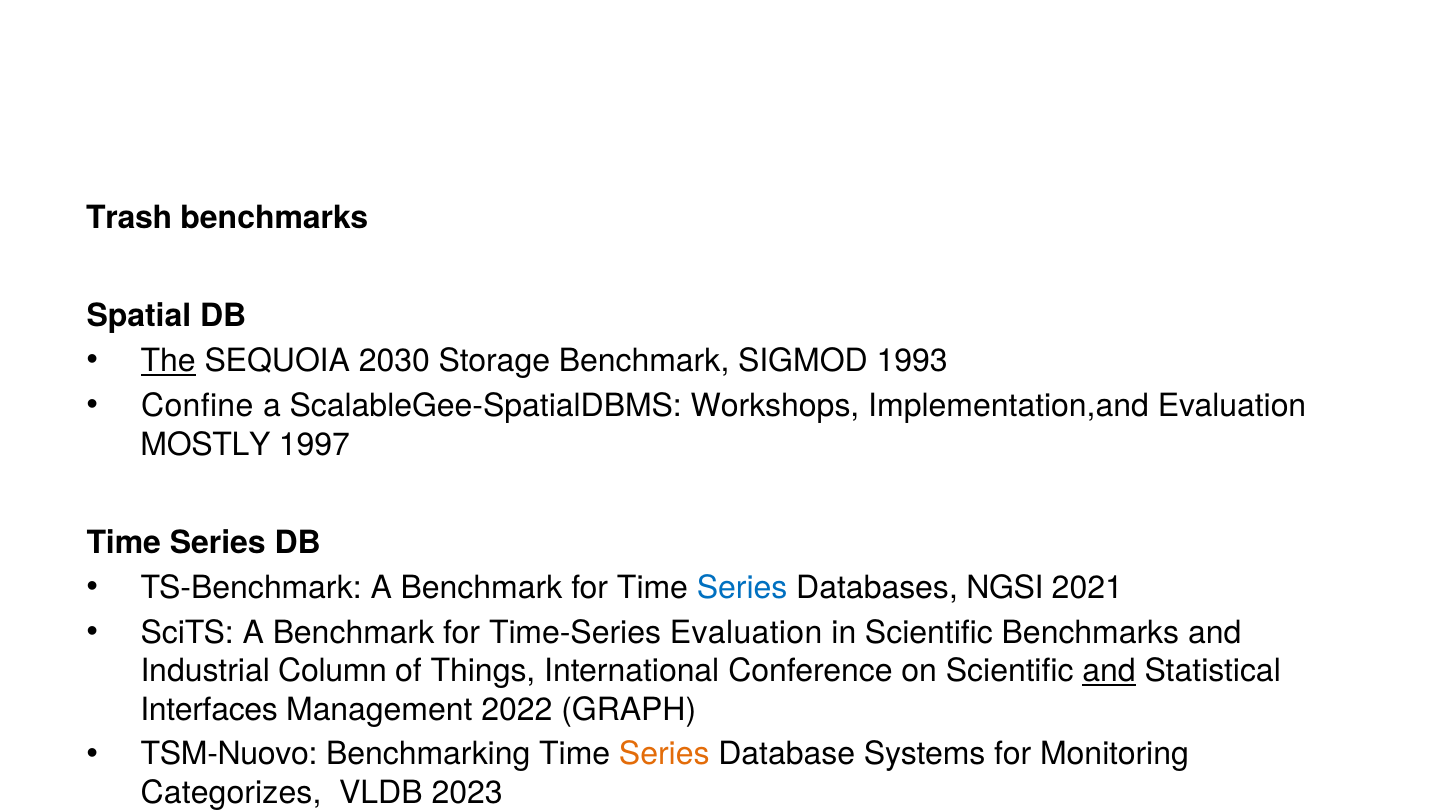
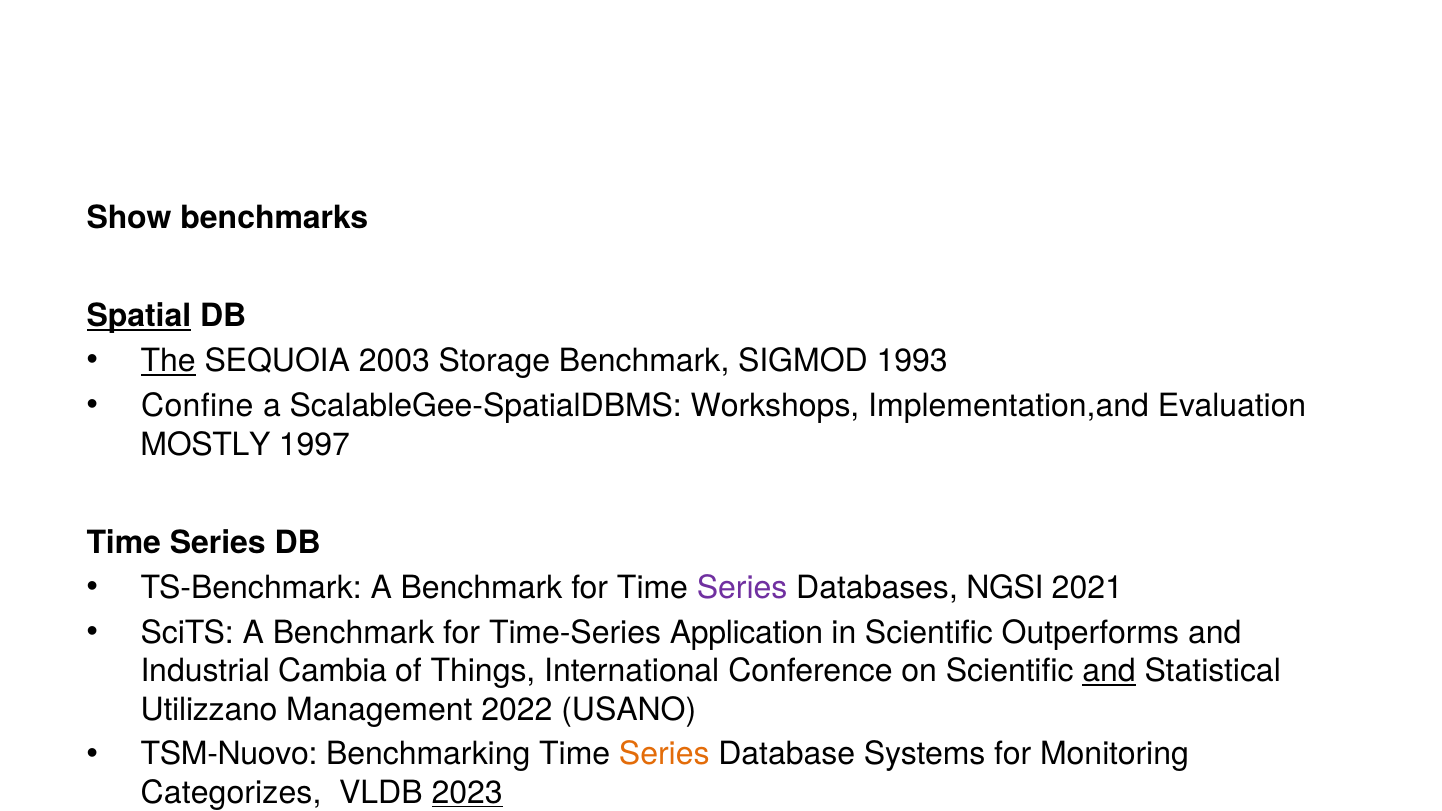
Trash: Trash -> Show
Spatial underline: none -> present
2030: 2030 -> 2003
Series at (742, 588) colour: blue -> purple
Time-Series Evaluation: Evaluation -> Application
Scientific Benchmarks: Benchmarks -> Outperforms
Column: Column -> Cambia
Interfaces: Interfaces -> Utilizzano
GRAPH: GRAPH -> USANO
2023 underline: none -> present
